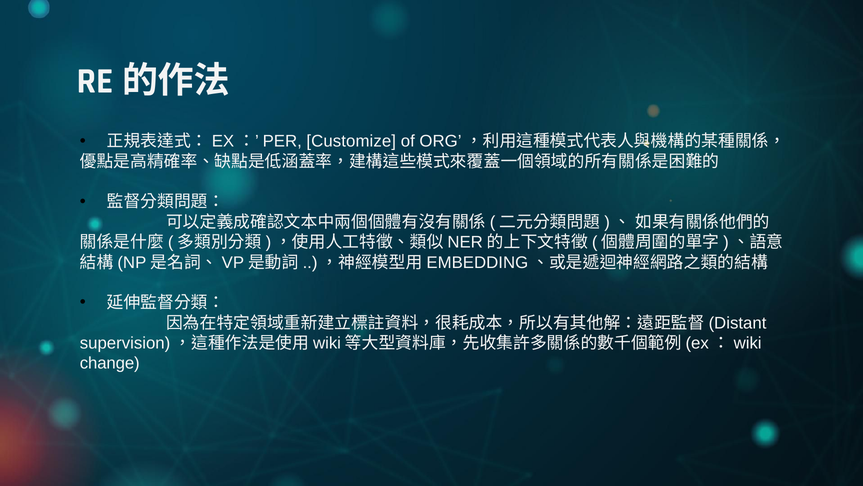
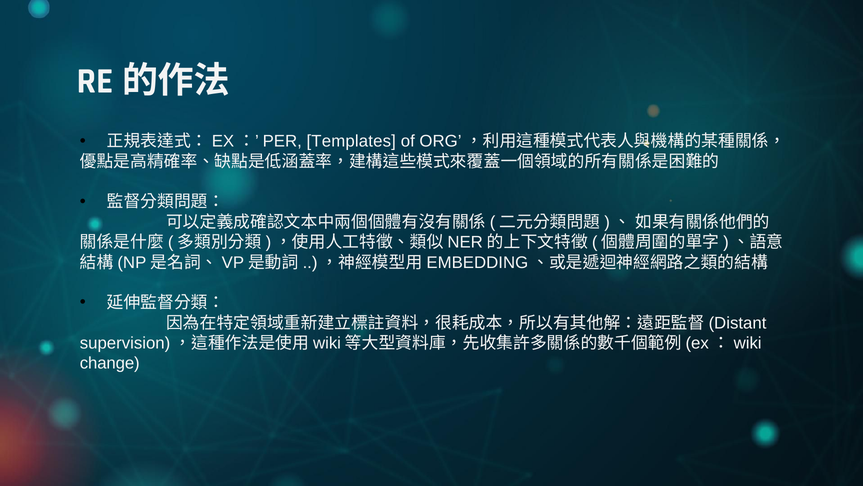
Customize: Customize -> Templates
